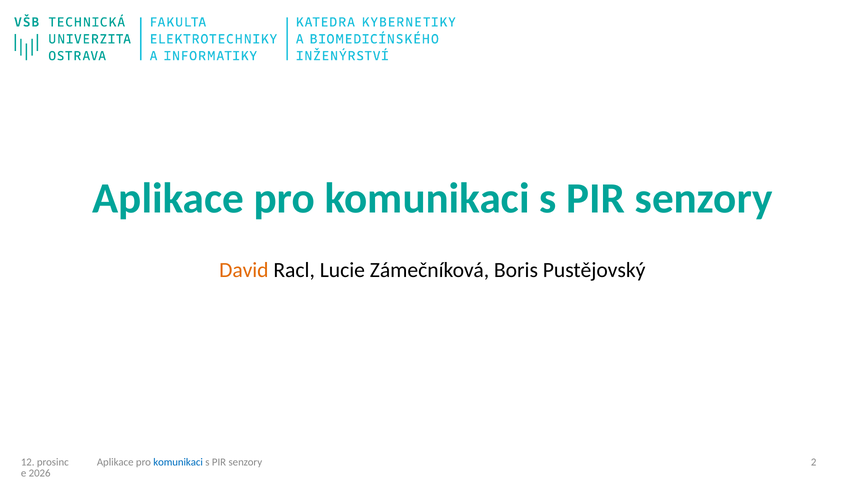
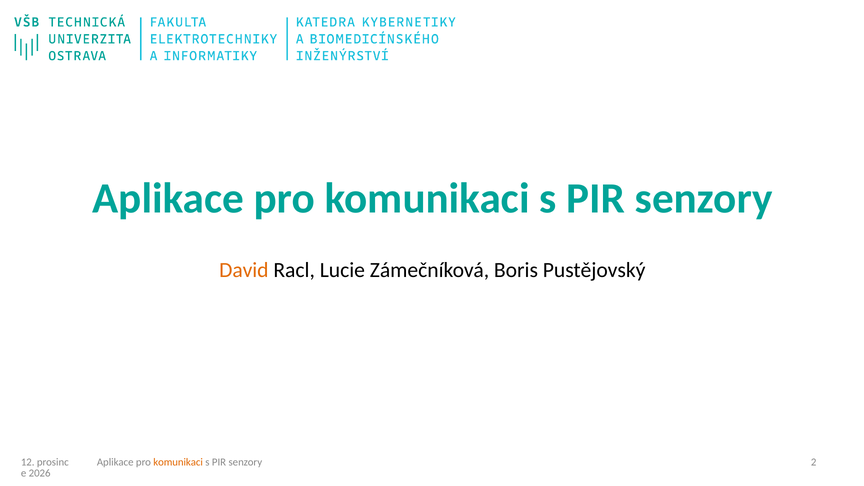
komunikaci at (178, 462) colour: blue -> orange
